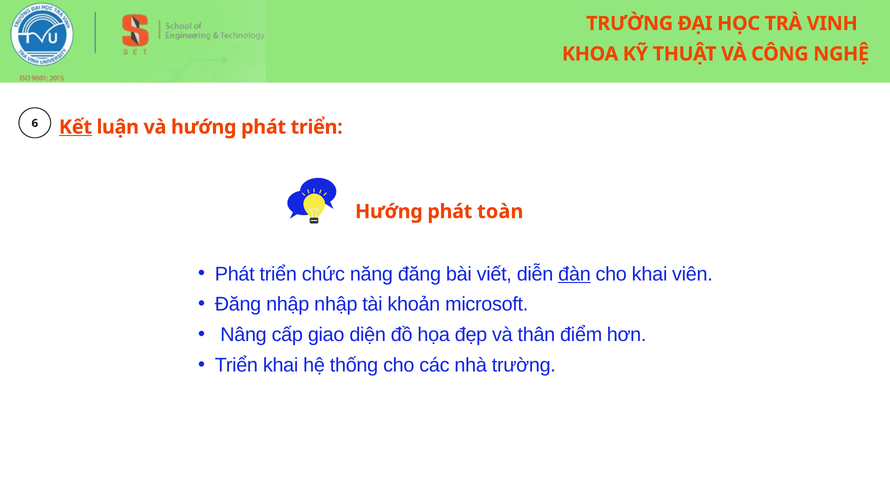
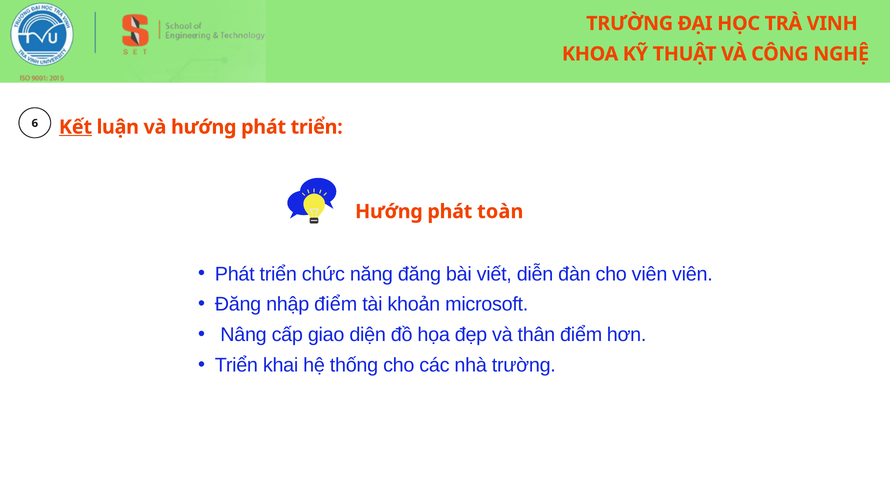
đàn underline: present -> none
cho khai: khai -> viên
nhập nhập: nhập -> điểm
